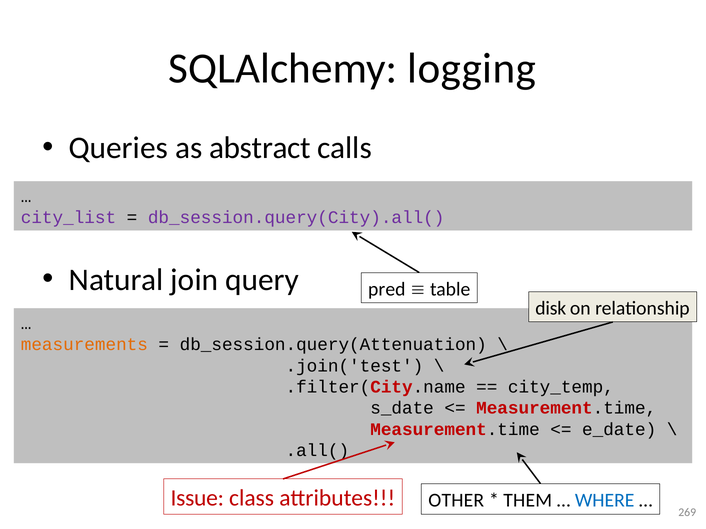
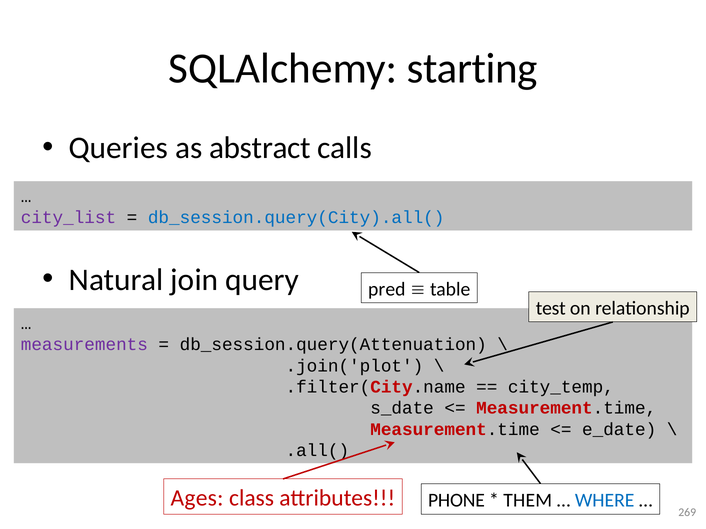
logging: logging -> starting
db_session.query(City).all( colour: purple -> blue
disk: disk -> test
measurements colour: orange -> purple
.join('test: .join('test -> .join('plot
Issue: Issue -> Ages
OTHER: OTHER -> PHONE
